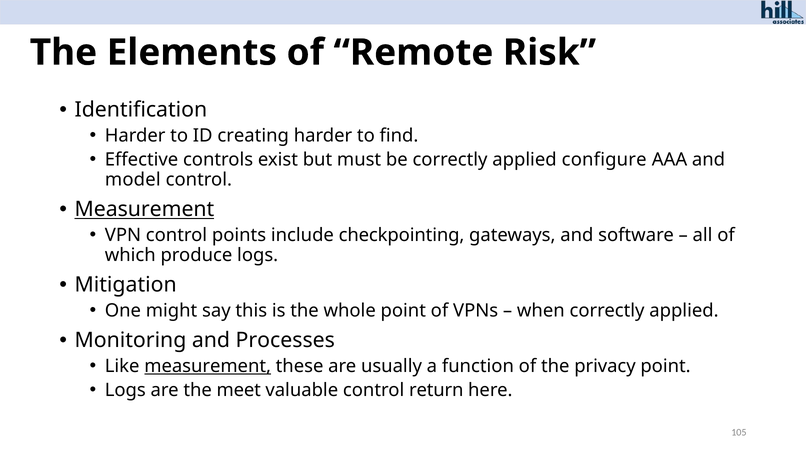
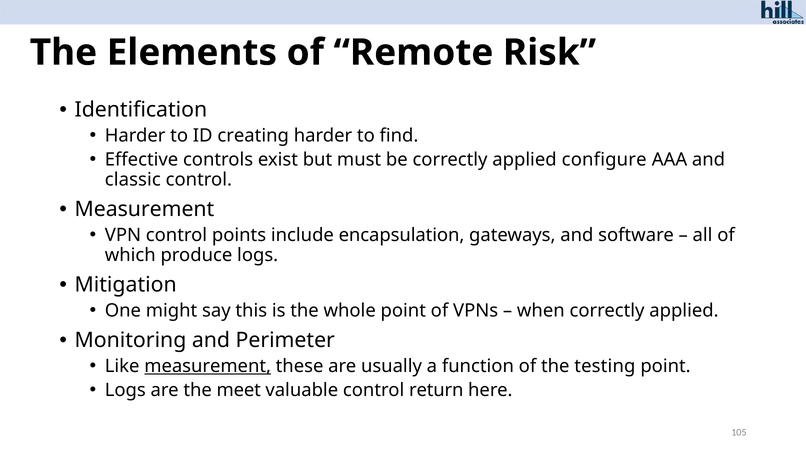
model: model -> classic
Measurement at (144, 210) underline: present -> none
checkpointing: checkpointing -> encapsulation
Processes: Processes -> Perimeter
privacy: privacy -> testing
